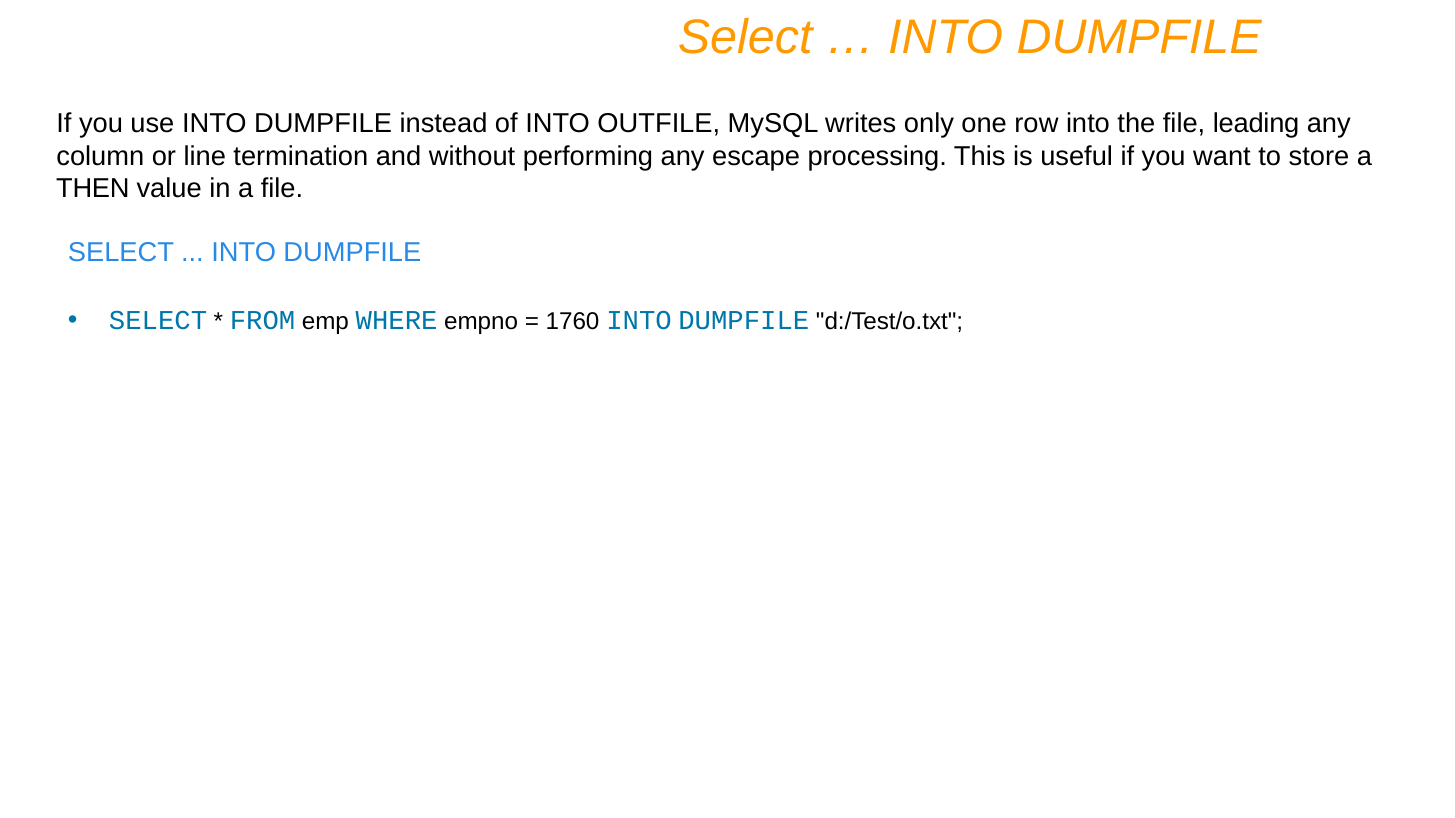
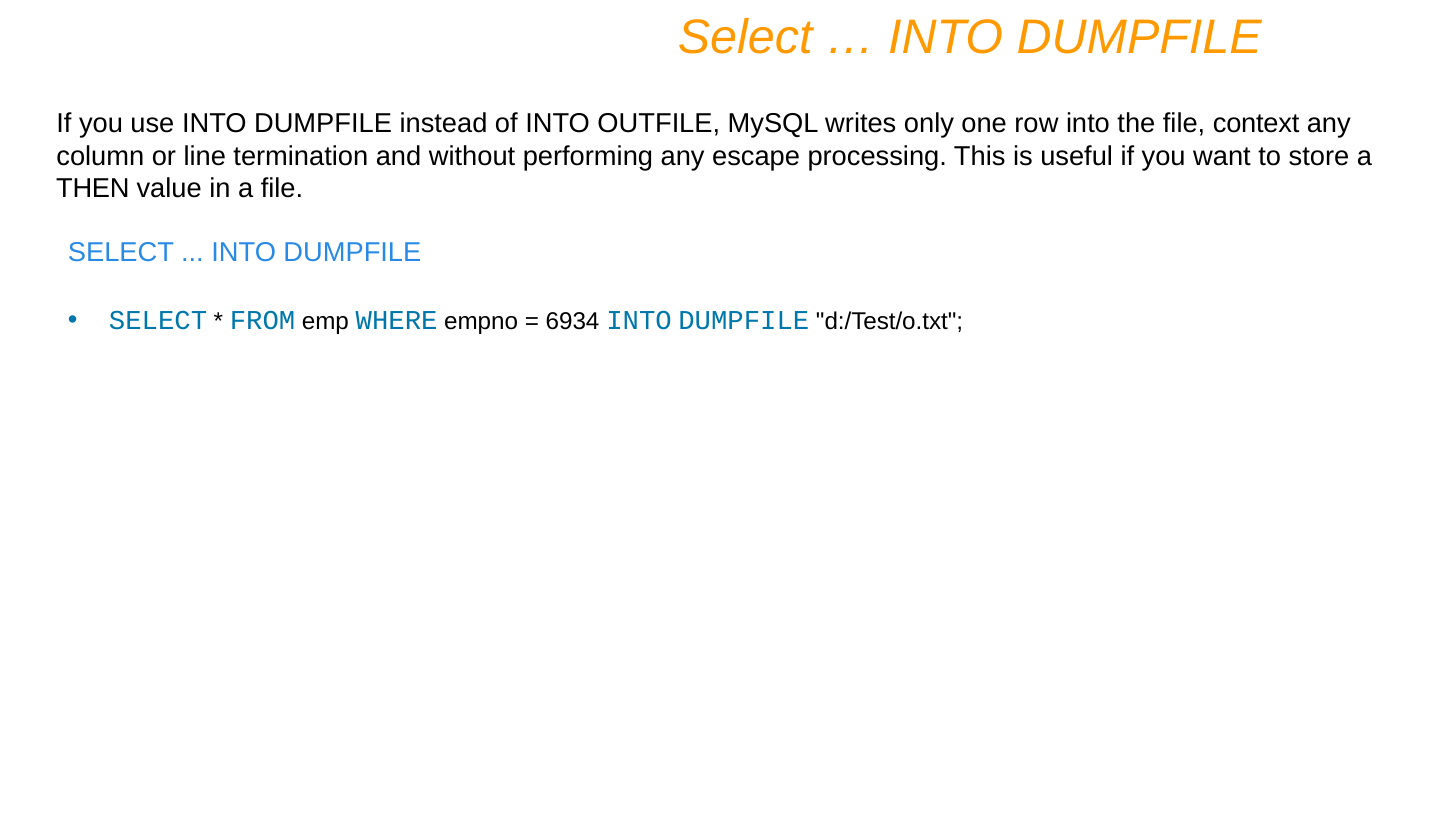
leading: leading -> context
1760: 1760 -> 6934
